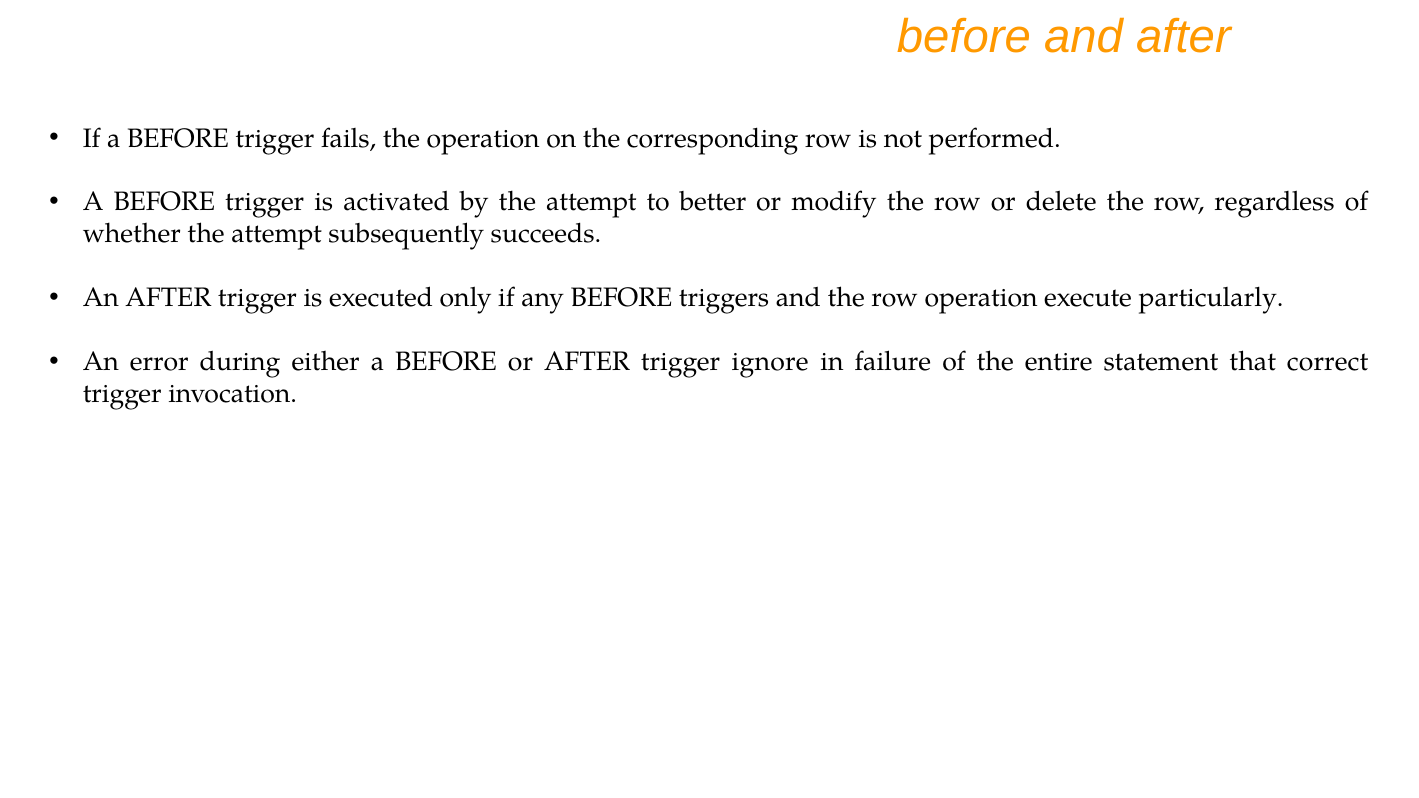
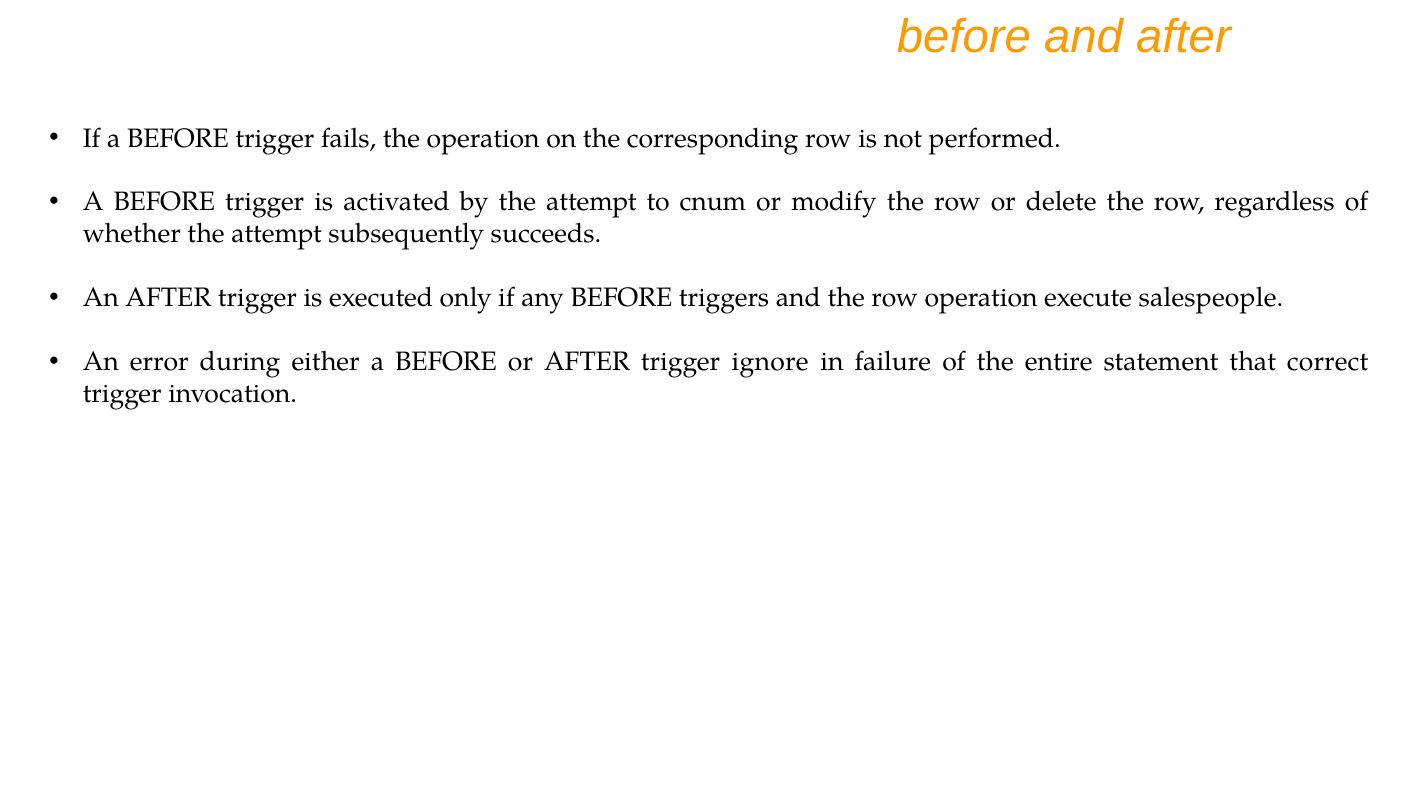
better: better -> cnum
particularly: particularly -> salespeople
